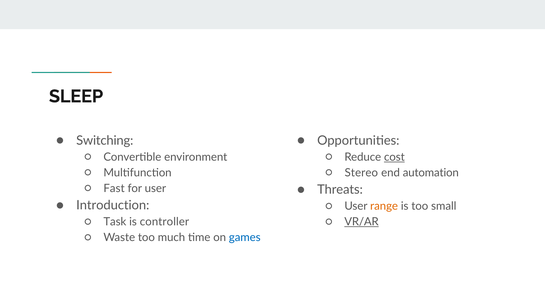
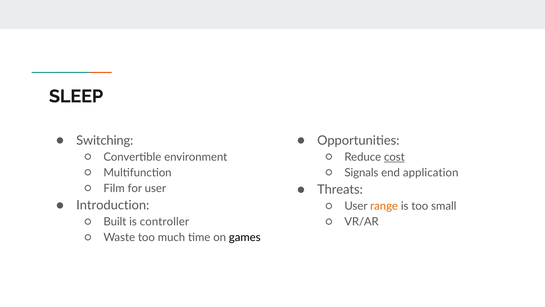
Stereo: Stereo -> Signals
automation: automation -> application
Fast: Fast -> Film
Task: Task -> Built
VR/AR underline: present -> none
games colour: blue -> black
